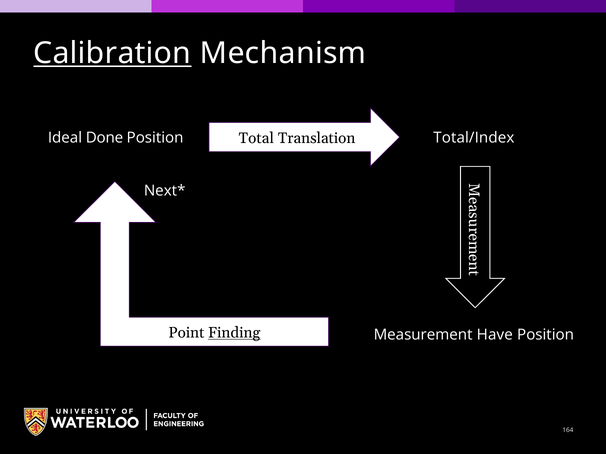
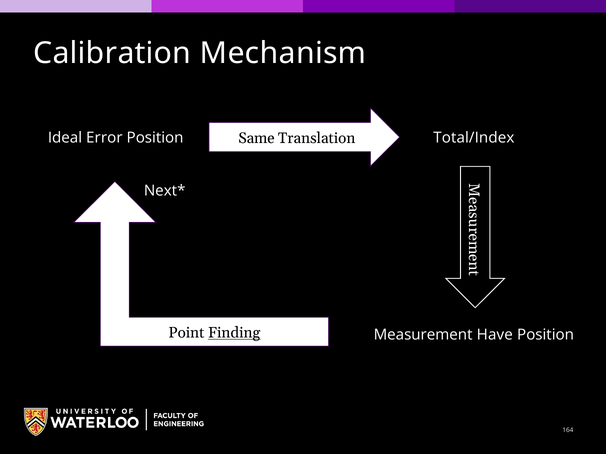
Calibration underline: present -> none
Done: Done -> Error
Total: Total -> Same
